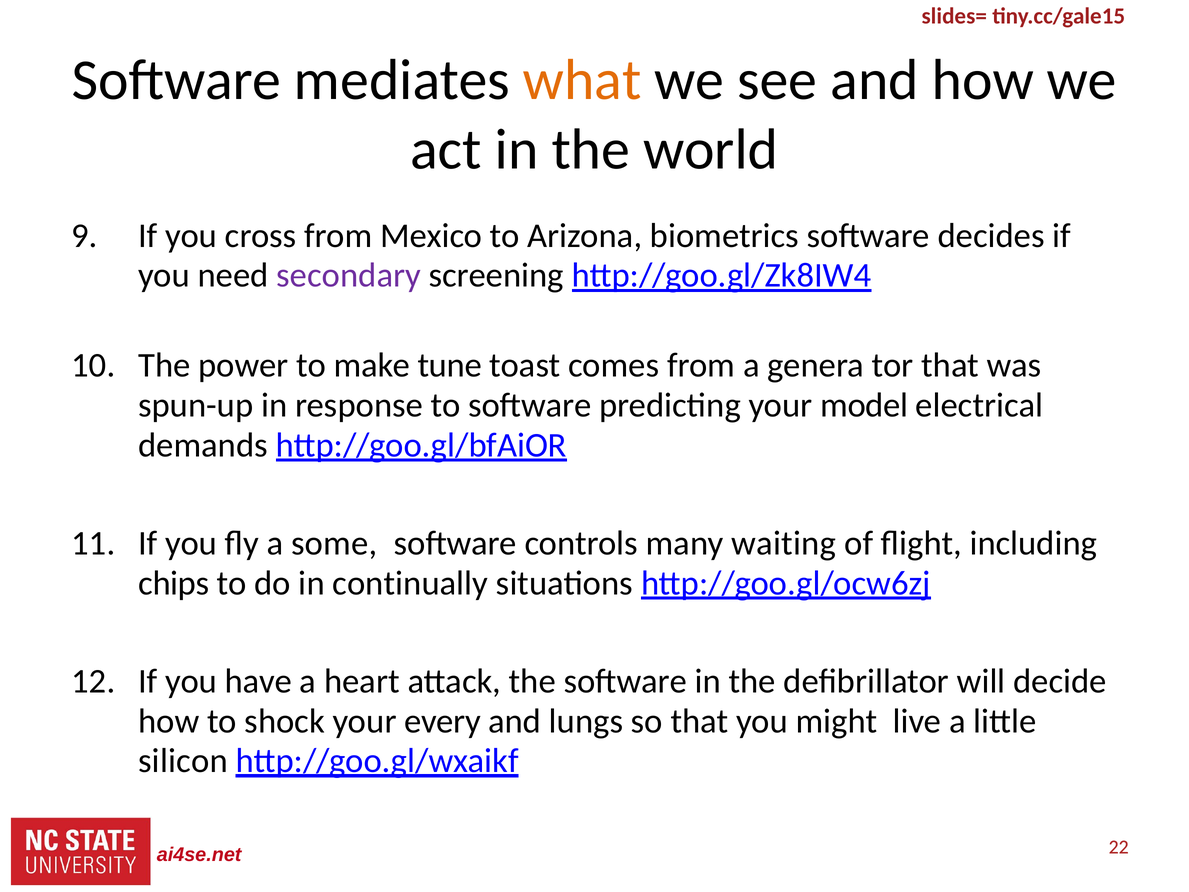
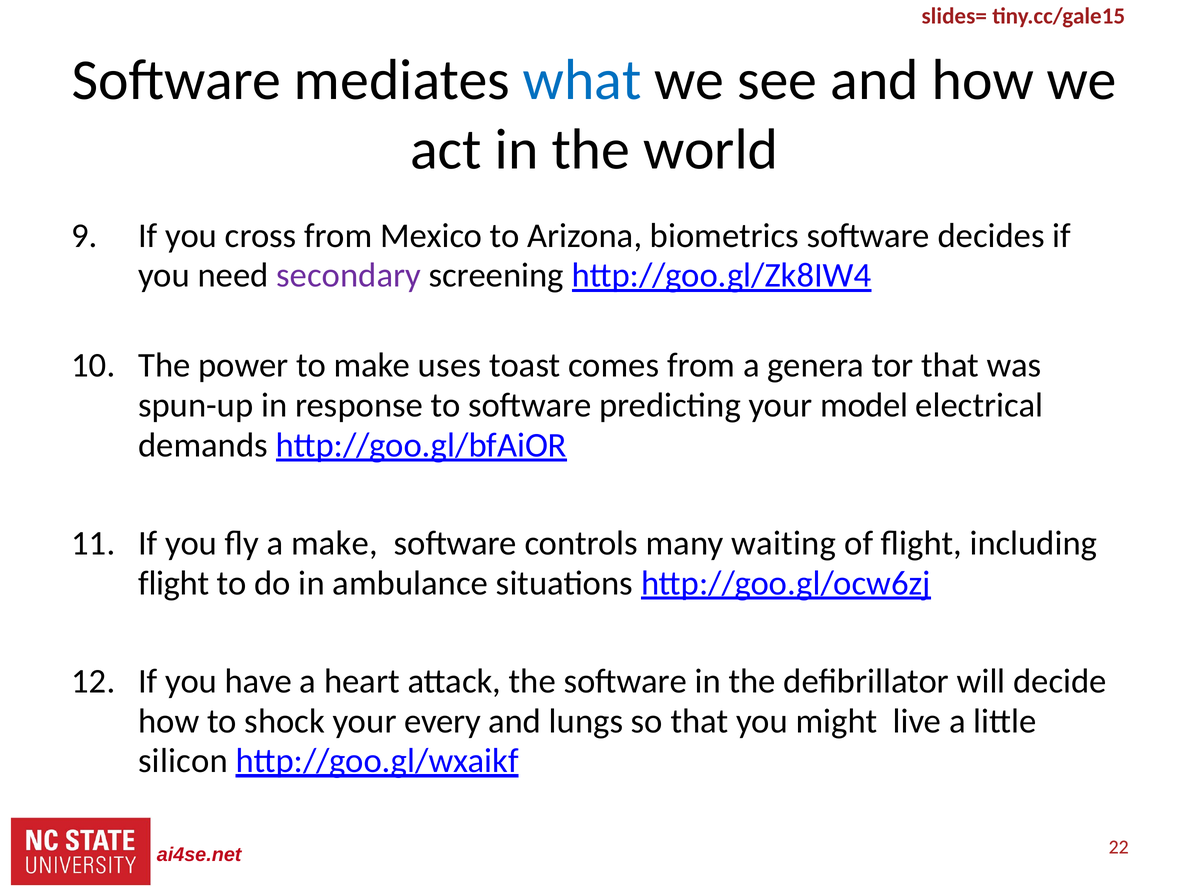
what colour: orange -> blue
tune: tune -> uses
a some: some -> make
chips at (174, 583): chips -> flight
continually: continually -> ambulance
